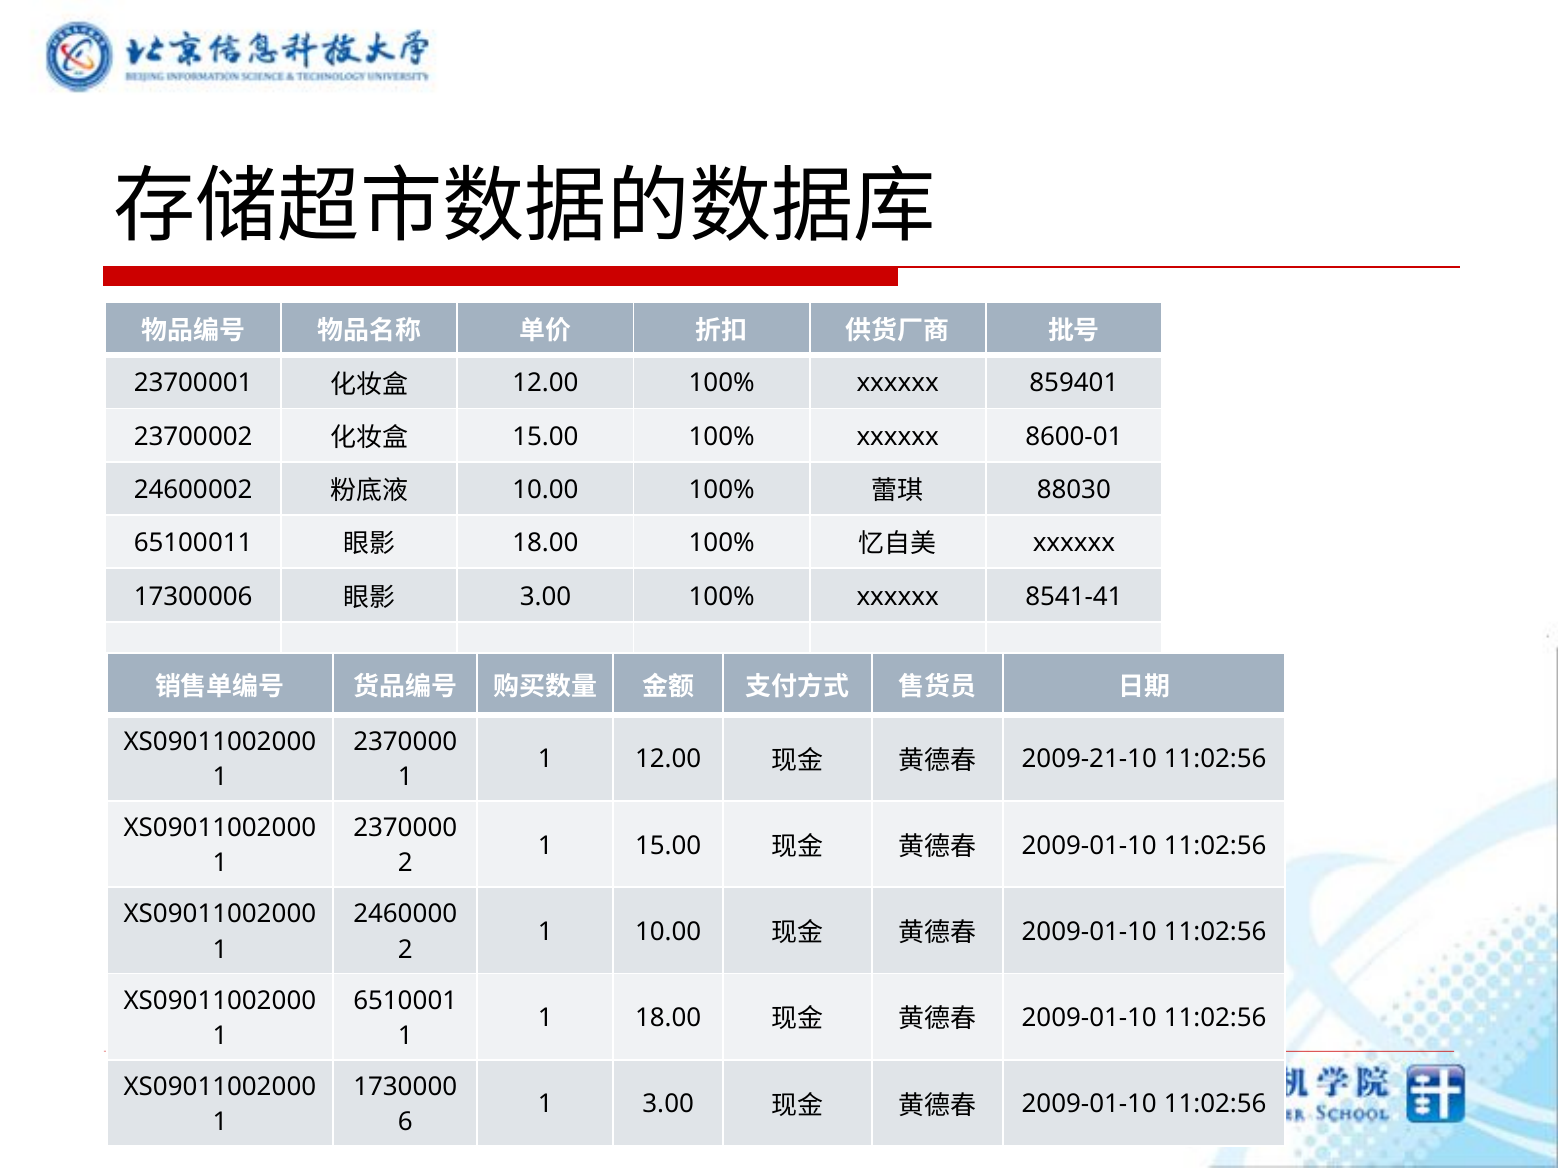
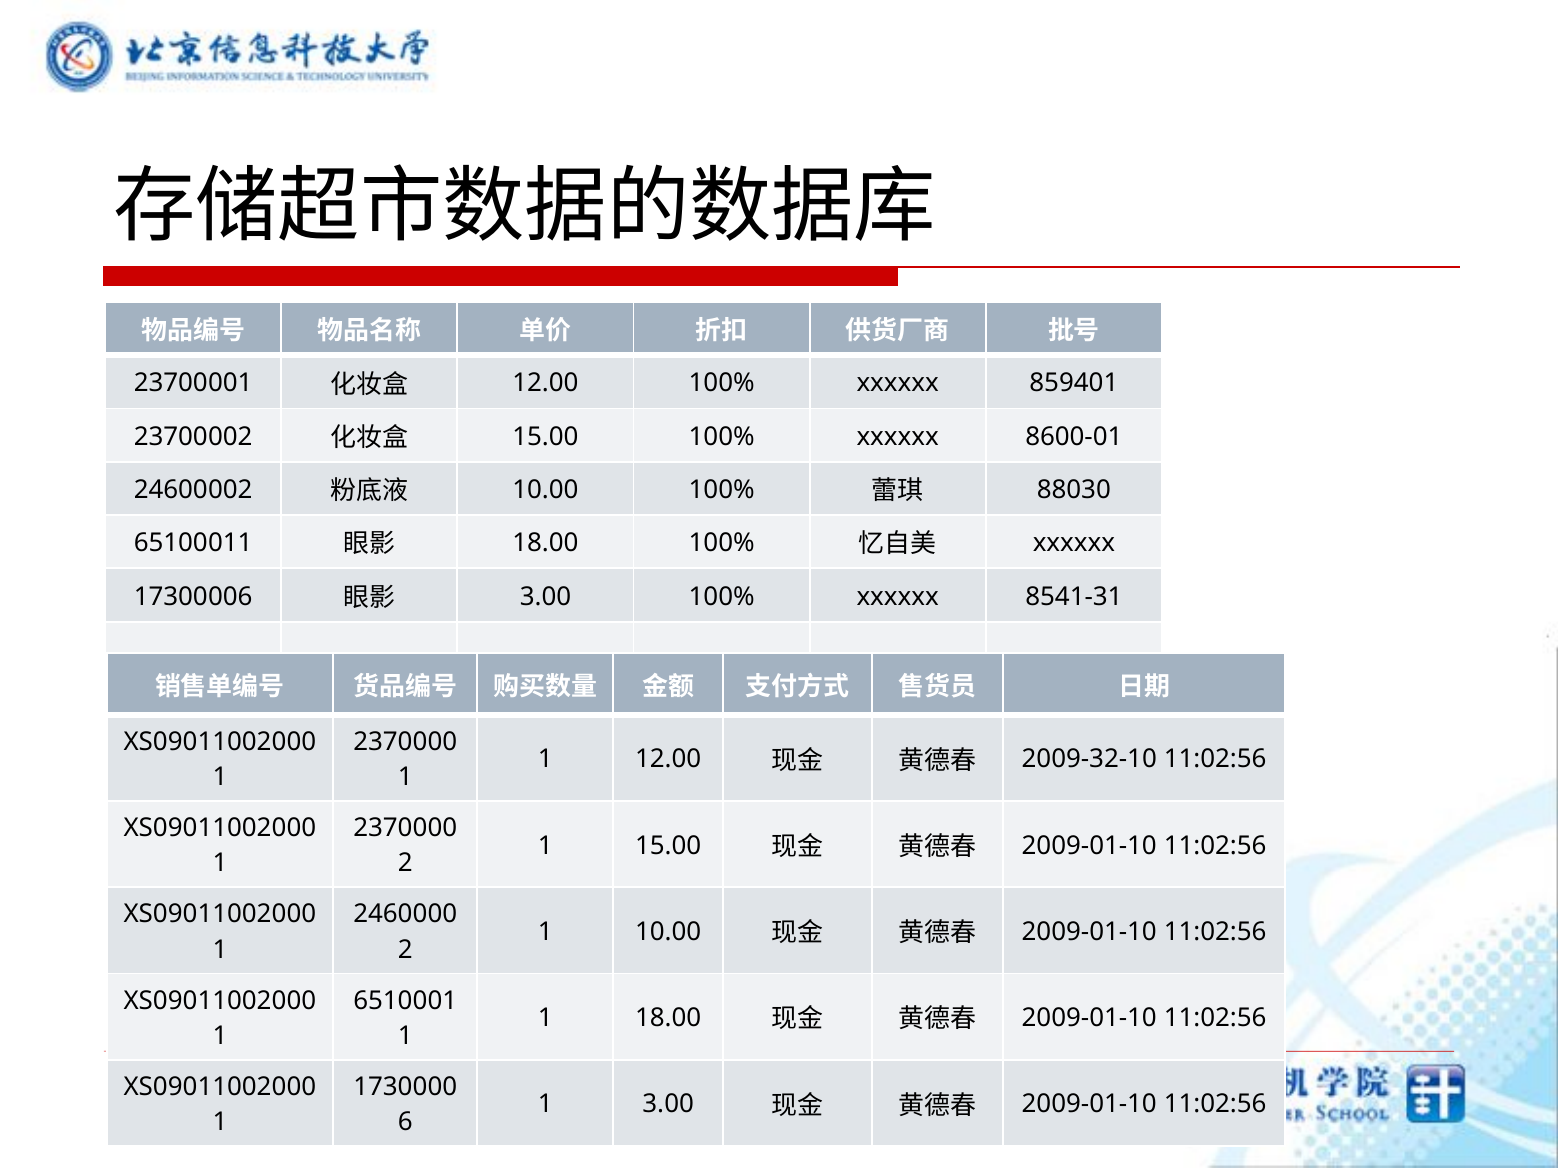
8541-41: 8541-41 -> 8541-31
2009-21-10: 2009-21-10 -> 2009-32-10
